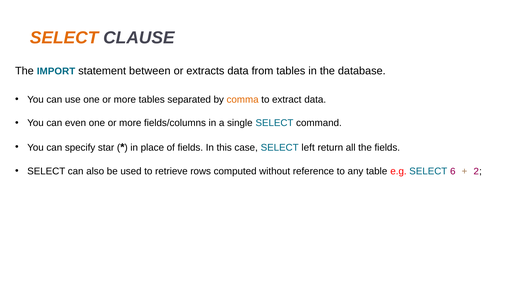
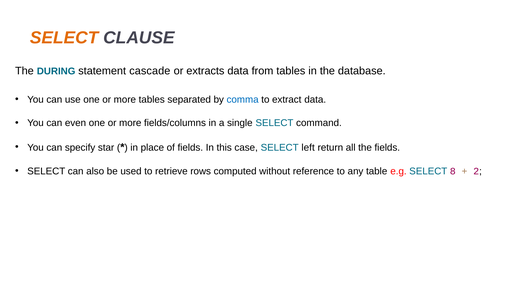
IMPORT: IMPORT -> DURING
between: between -> cascade
comma colour: orange -> blue
6: 6 -> 8
